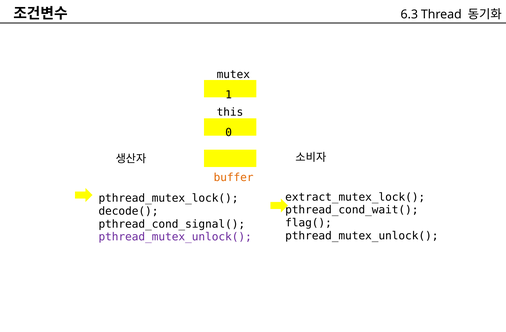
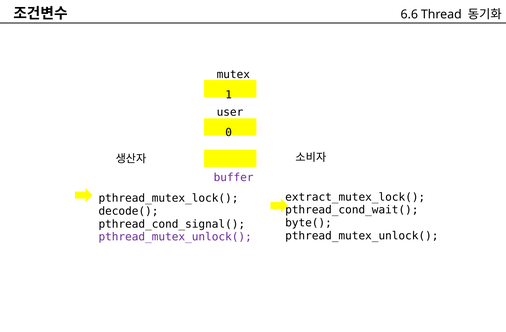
6.3: 6.3 -> 6.6
this: this -> user
buffer colour: orange -> purple
flag(: flag( -> byte(
